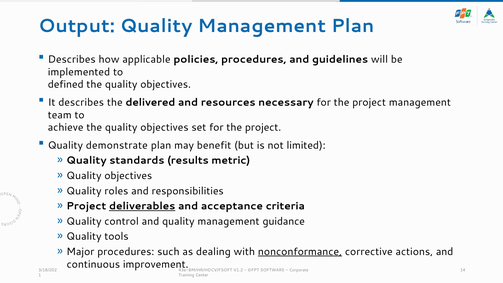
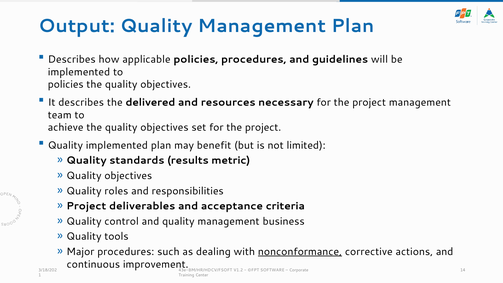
defined at (66, 84): defined -> policies
Quality demonstrate: demonstrate -> implemented
deliverables underline: present -> none
guidance: guidance -> business
